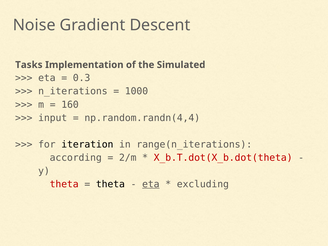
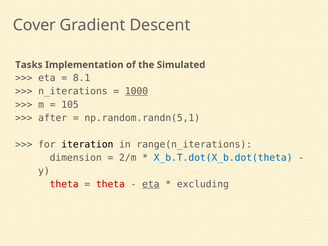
Noise: Noise -> Cover
0.3: 0.3 -> 8.1
1000 underline: none -> present
160: 160 -> 105
input: input -> after
np.random.randn(4,4: np.random.randn(4,4 -> np.random.randn(5,1
according: according -> dimension
X_b.T.dot(X_b.dot(theta colour: red -> blue
theta at (110, 184) colour: black -> red
